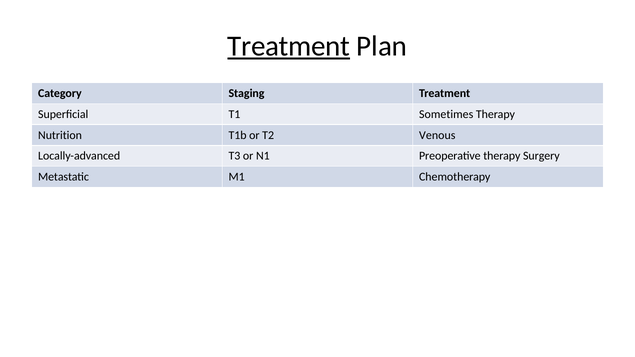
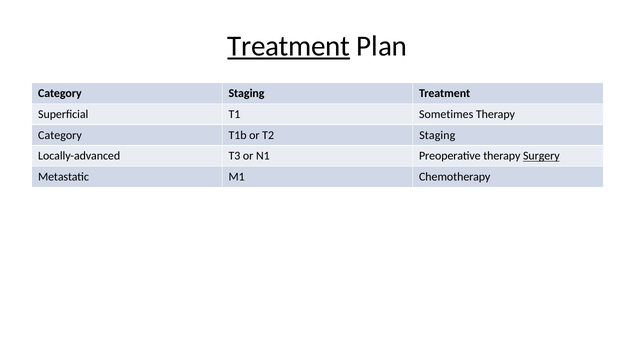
Nutrition at (60, 135): Nutrition -> Category
T2 Venous: Venous -> Staging
Surgery underline: none -> present
